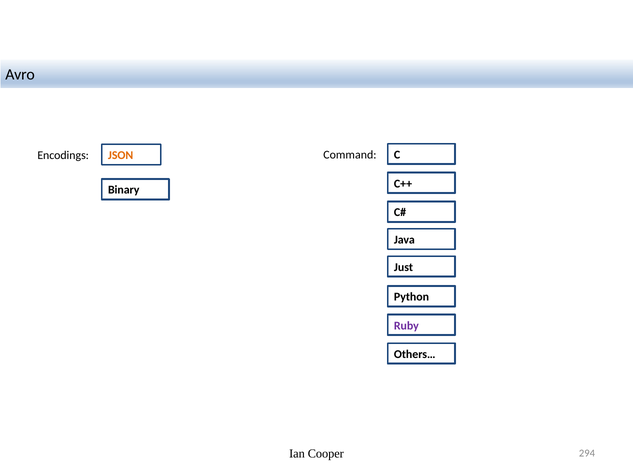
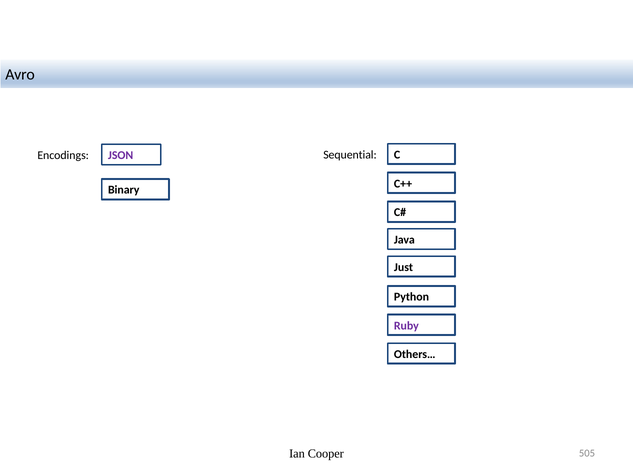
Command: Command -> Sequential
JSON colour: orange -> purple
294: 294 -> 505
